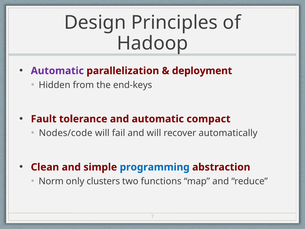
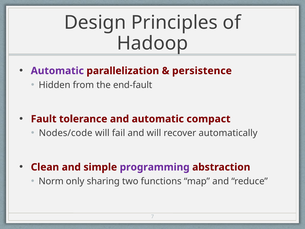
deployment: deployment -> persistence
end-keys: end-keys -> end-fault
programming colour: blue -> purple
clusters: clusters -> sharing
